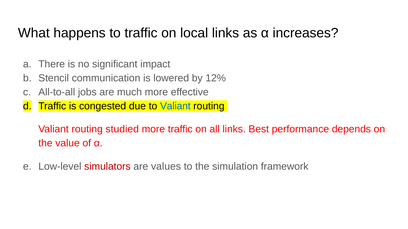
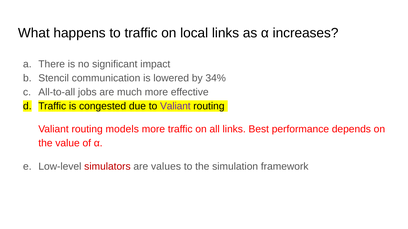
12%: 12% -> 34%
Valiant at (175, 106) colour: blue -> purple
studied: studied -> models
